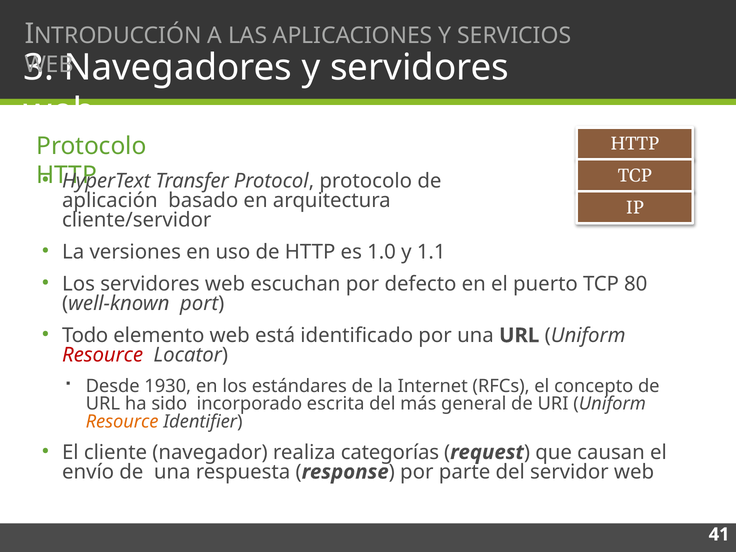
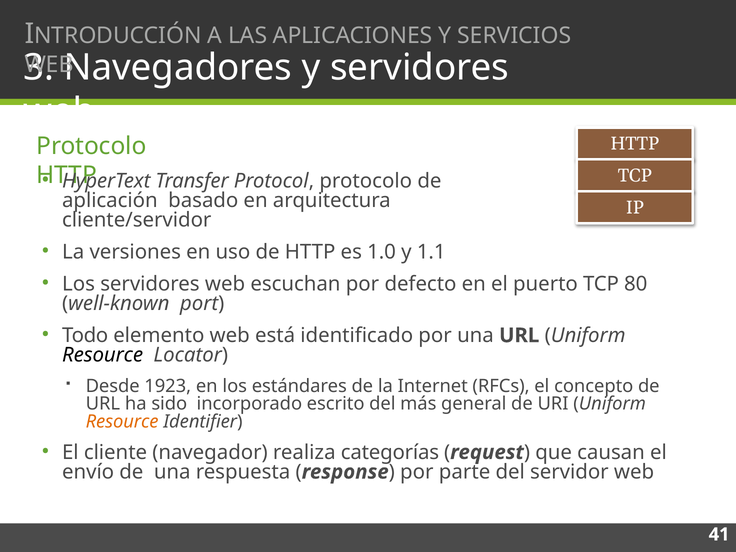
Resource at (103, 355) colour: red -> black
1930: 1930 -> 1923
escrita: escrita -> escrito
